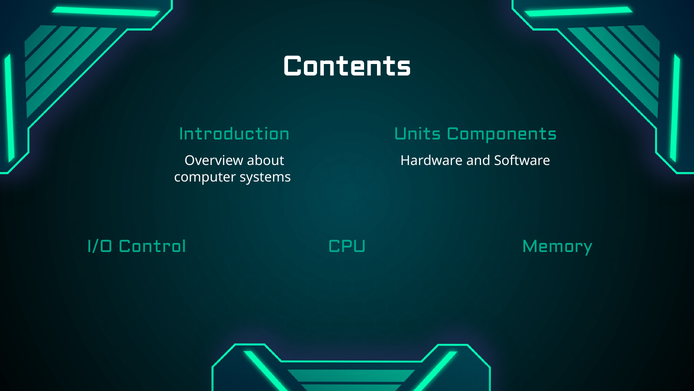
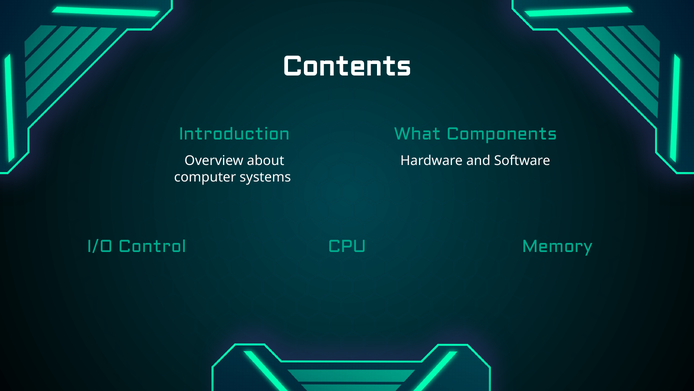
Units: Units -> What
